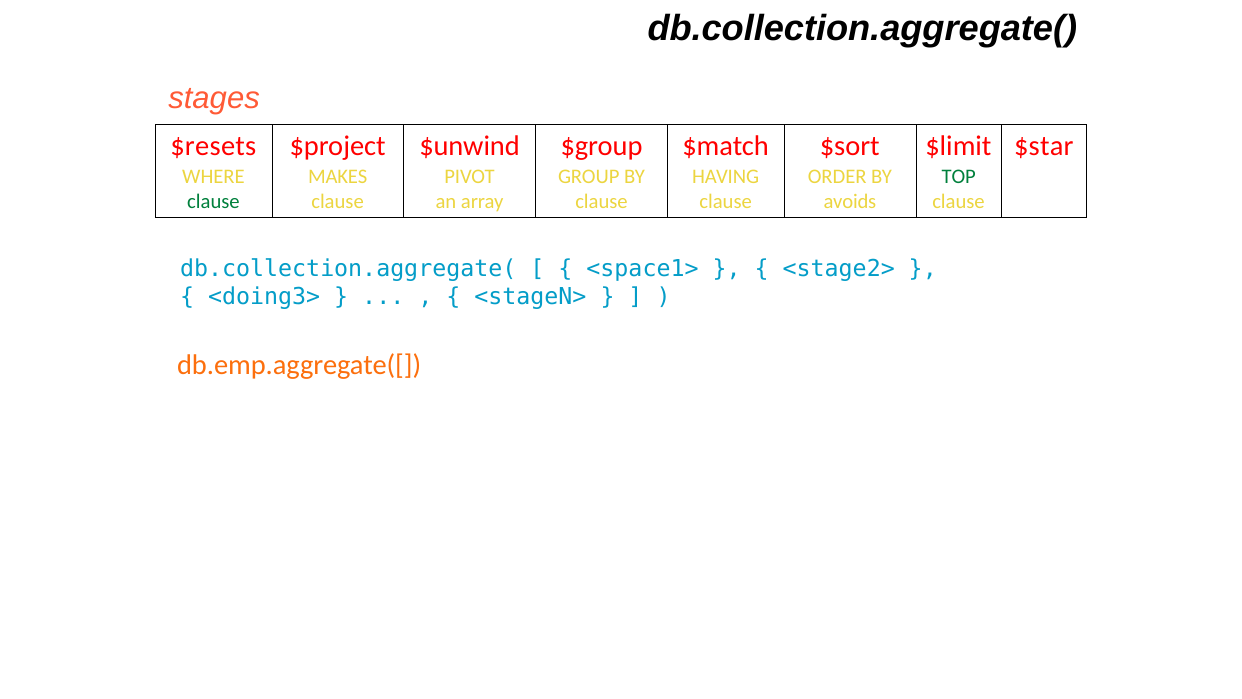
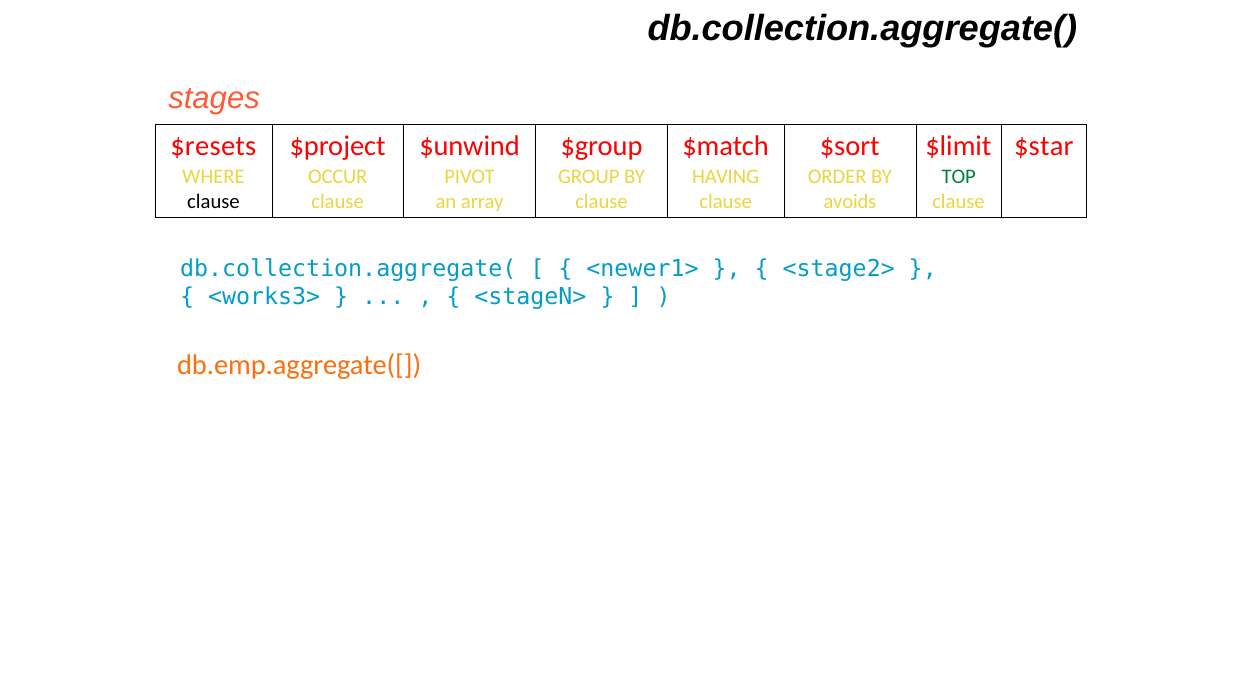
MAKES: MAKES -> OCCUR
clause at (213, 202) colour: green -> black
<space1>: <space1> -> <newer1>
<doing3>: <doing3> -> <works3>
